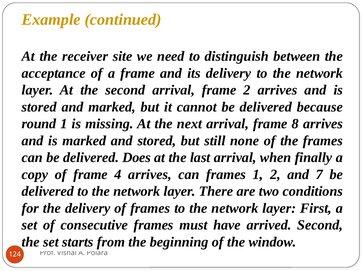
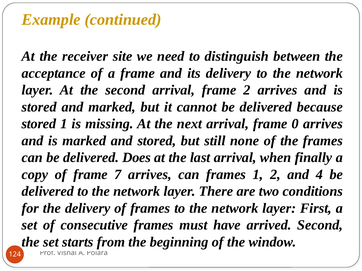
round at (39, 124): round -> stored
8: 8 -> 0
4: 4 -> 7
7: 7 -> 4
